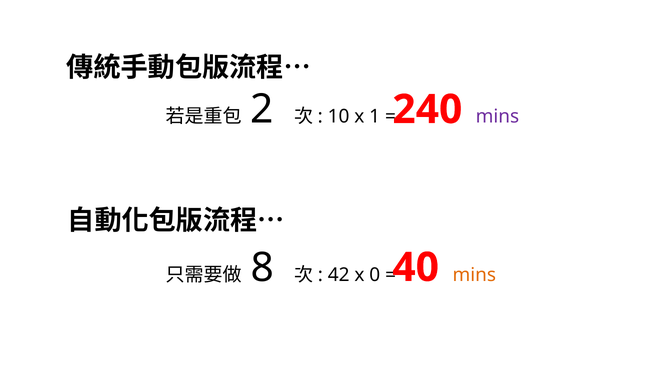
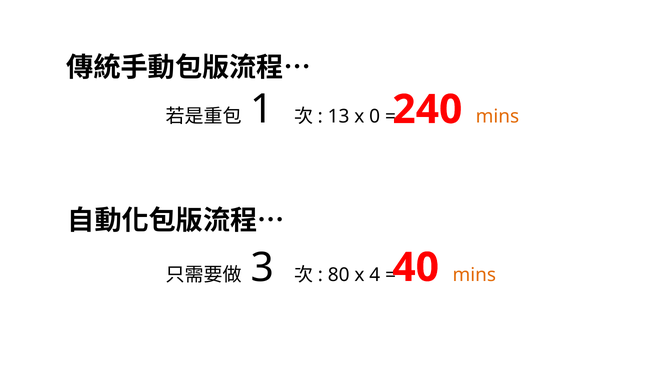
2: 2 -> 1
10: 10 -> 13
1: 1 -> 0
mins at (497, 116) colour: purple -> orange
8: 8 -> 3
42: 42 -> 80
0: 0 -> 4
